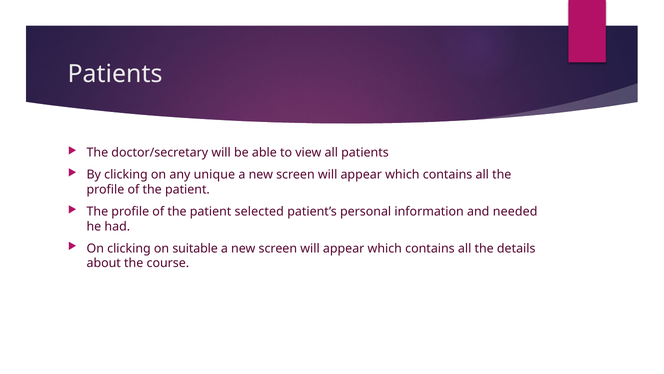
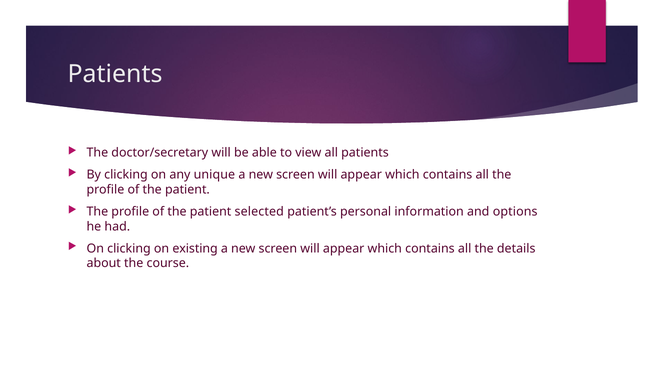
needed: needed -> options
suitable: suitable -> existing
